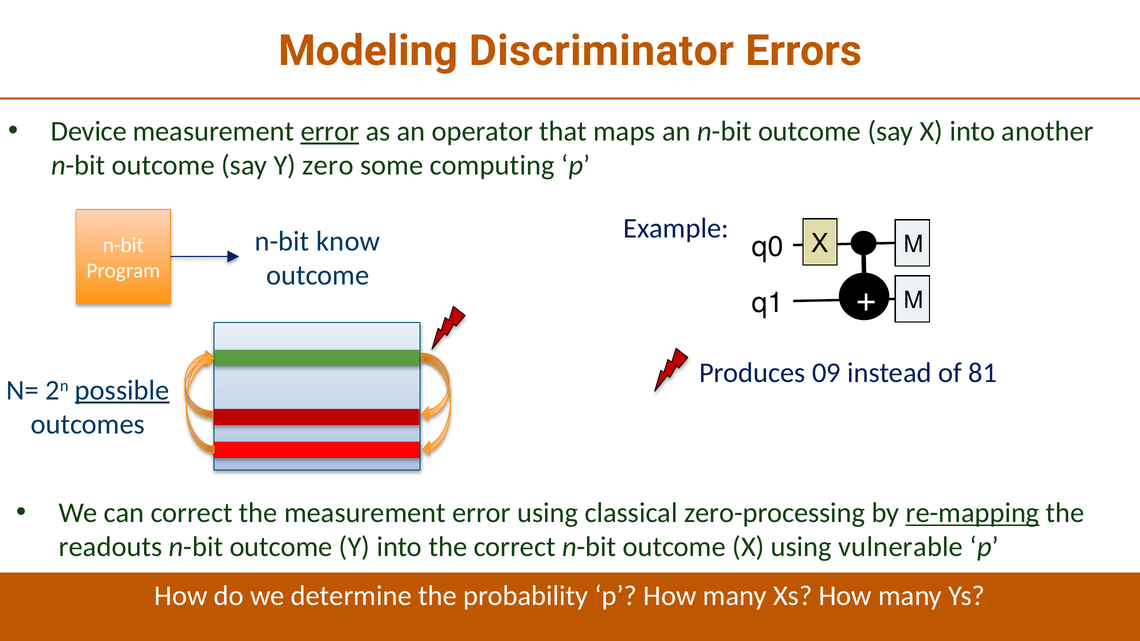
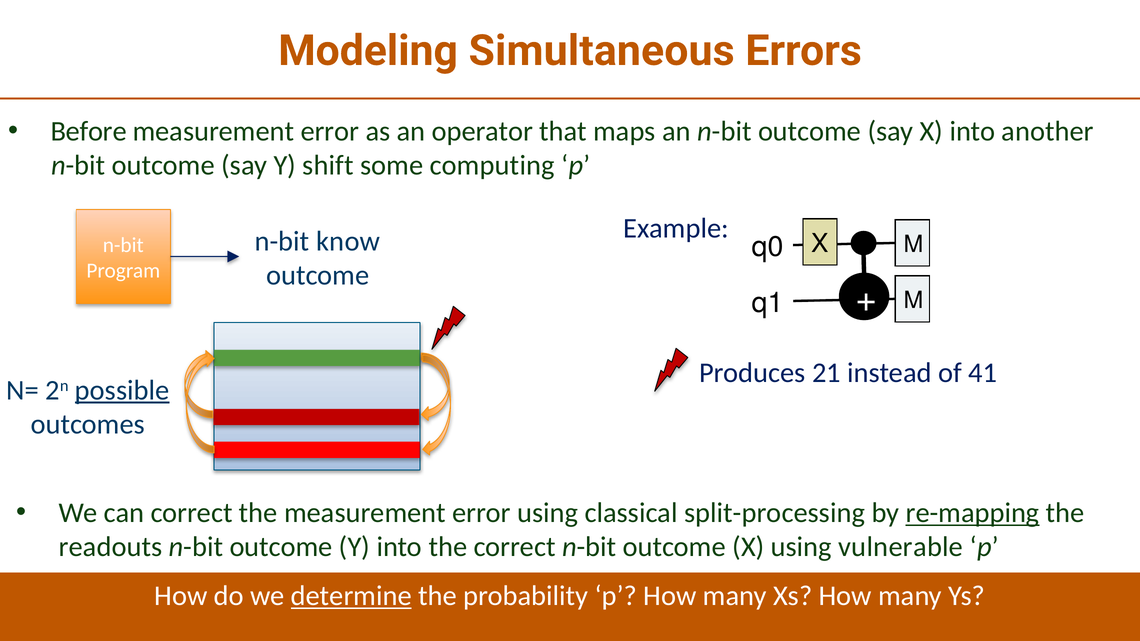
Discriminator: Discriminator -> Simultaneous
Device: Device -> Before
error at (330, 131) underline: present -> none
zero: zero -> shift
09: 09 -> 21
81: 81 -> 41
zero-processing: zero-processing -> split-processing
determine underline: none -> present
